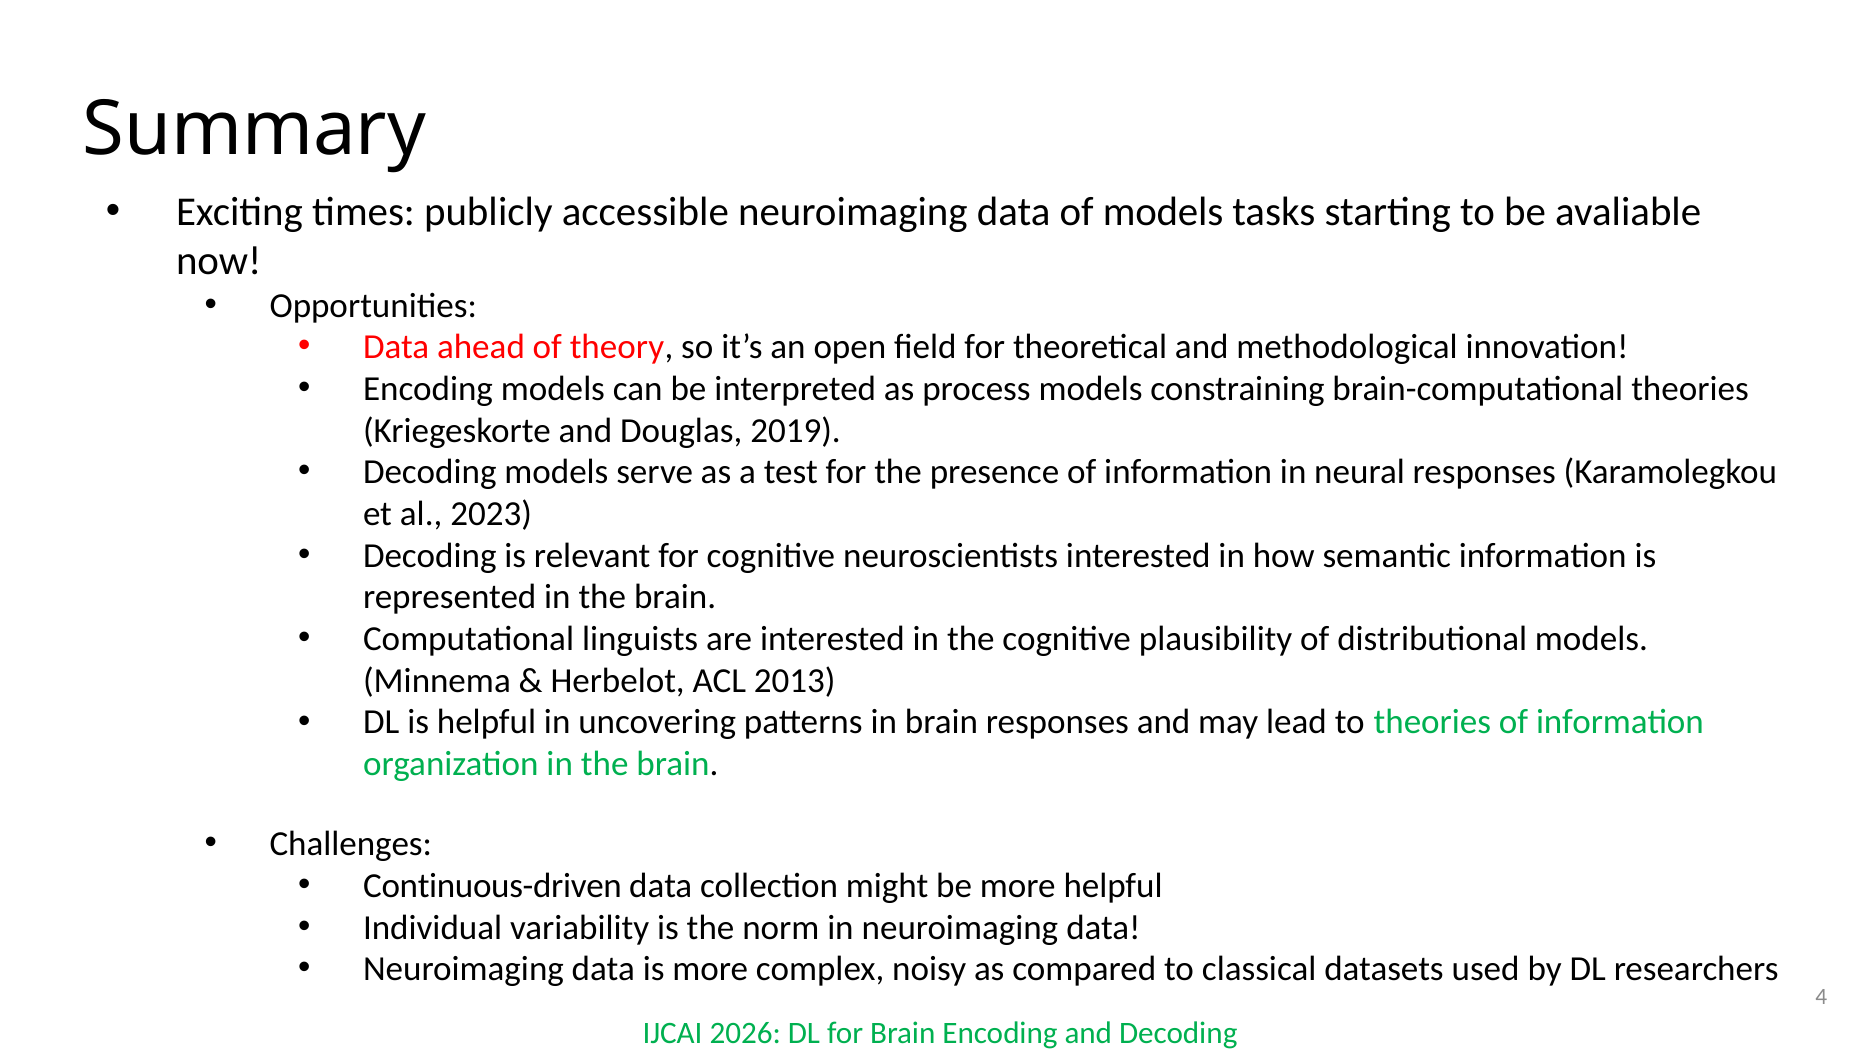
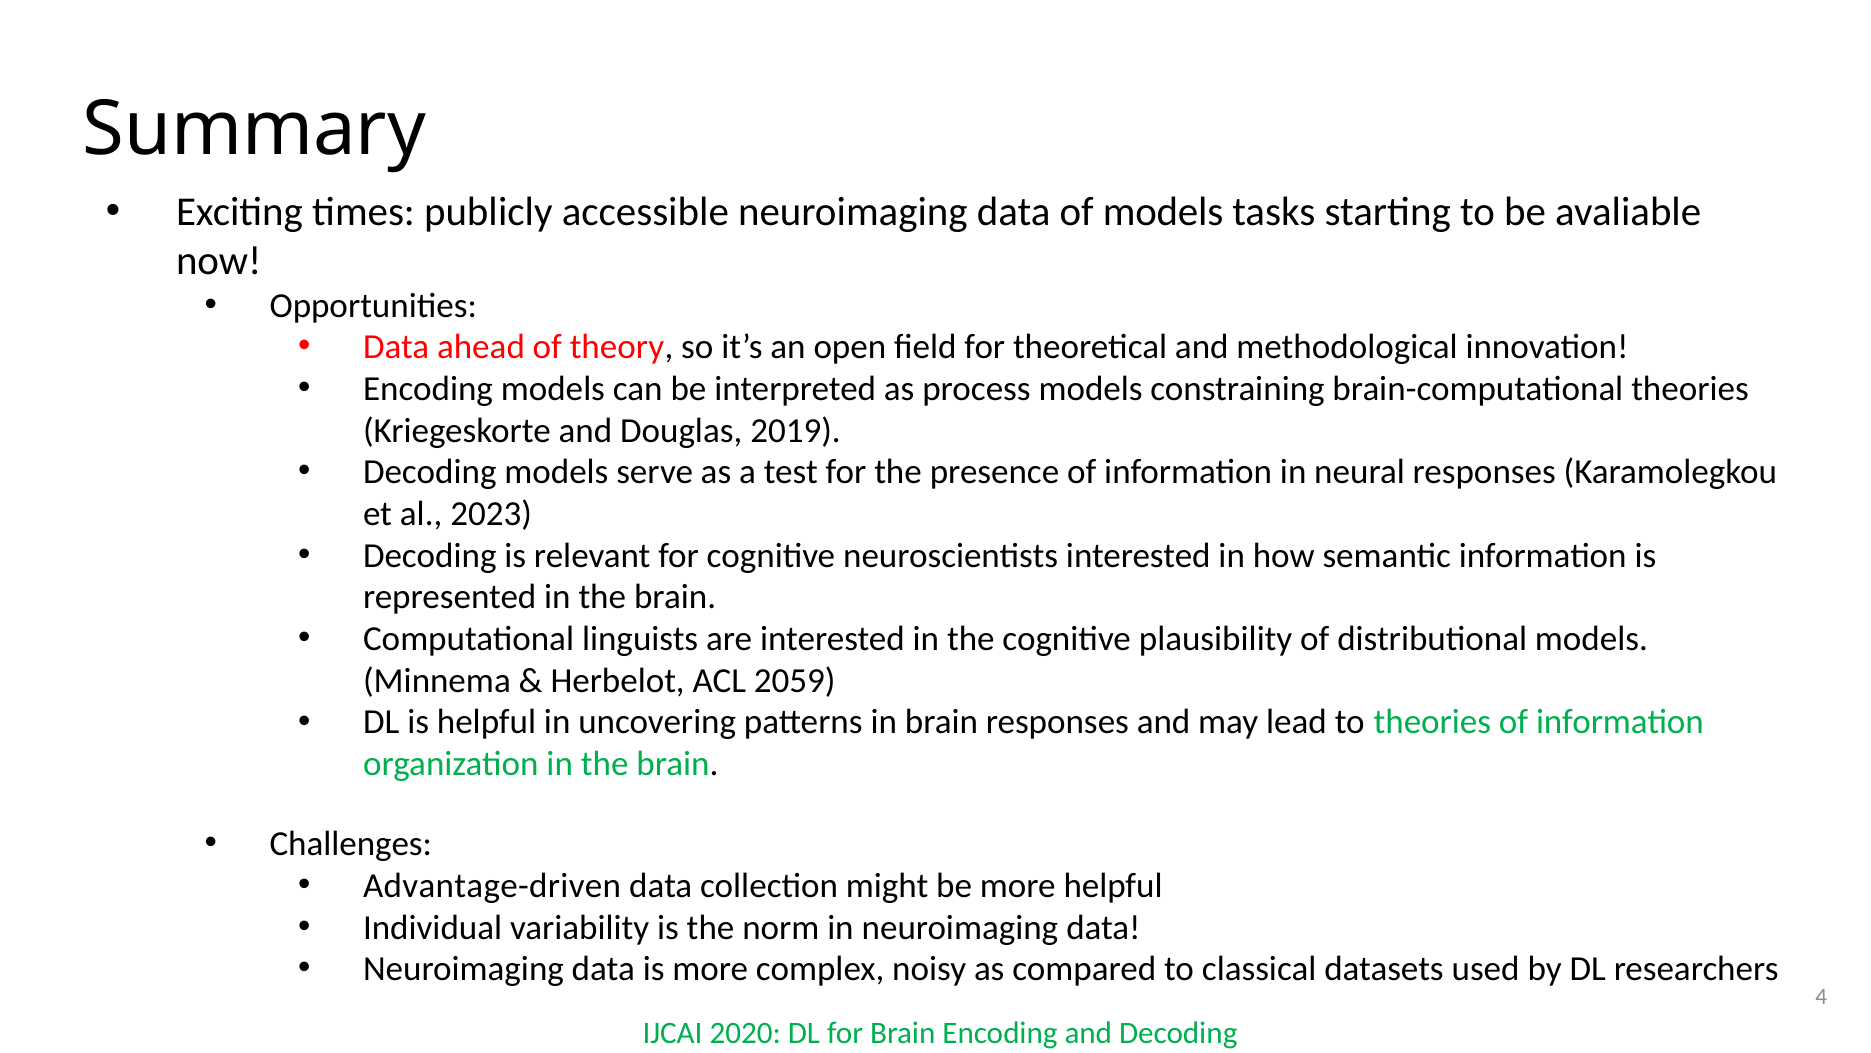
2013: 2013 -> 2059
Continuous-driven: Continuous-driven -> Advantage-driven
2026: 2026 -> 2020
